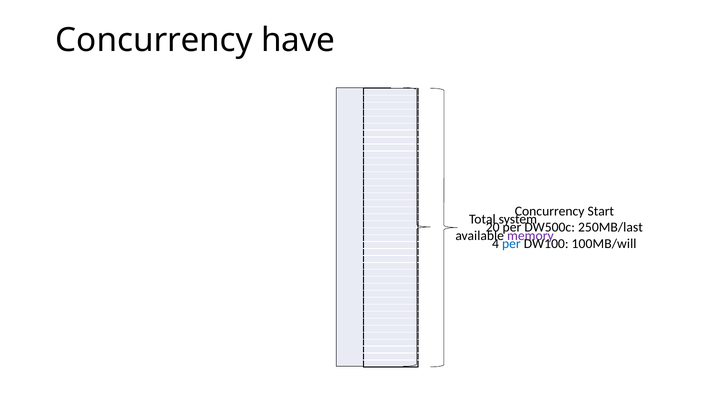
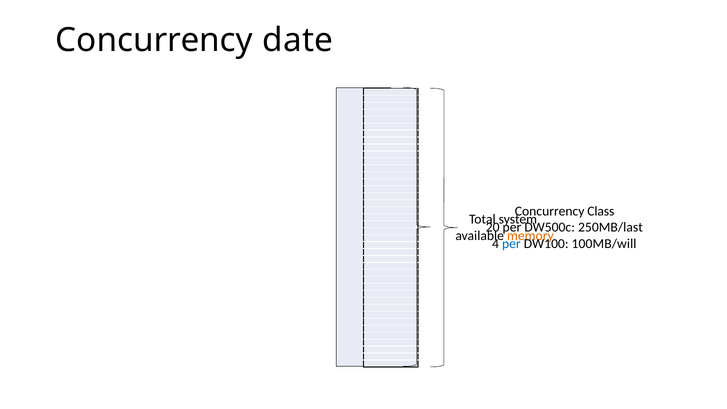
have: have -> date
Start: Start -> Class
memory colour: purple -> orange
